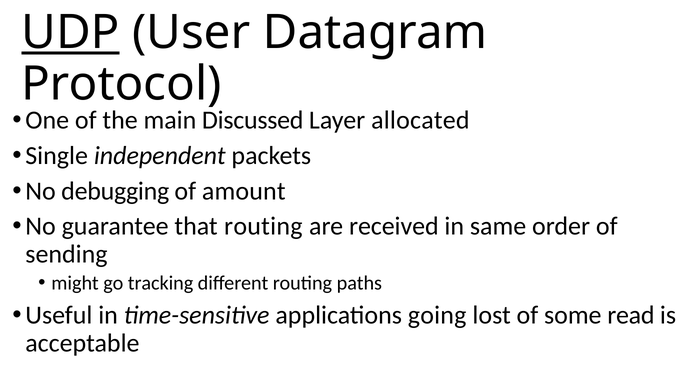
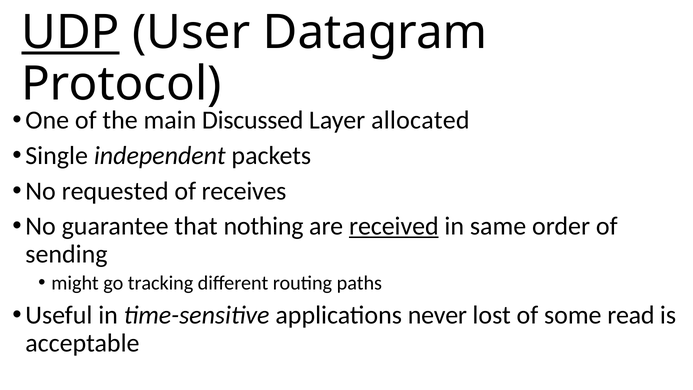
debugging: debugging -> requested
amount: amount -> receives
that routing: routing -> nothing
received underline: none -> present
going: going -> never
